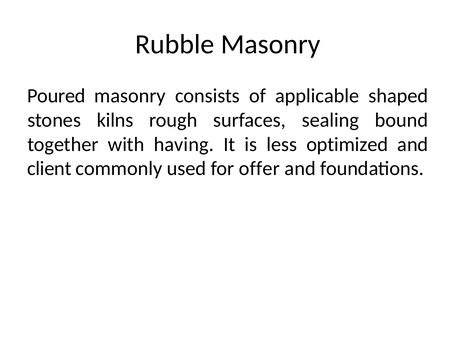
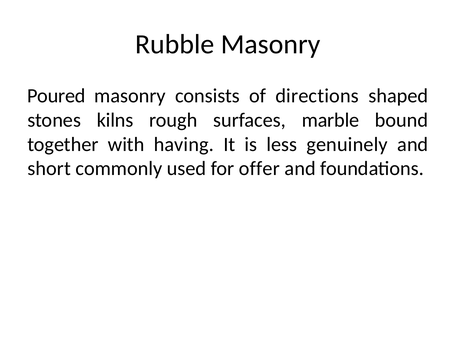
applicable: applicable -> directions
sealing: sealing -> marble
optimized: optimized -> genuinely
client: client -> short
